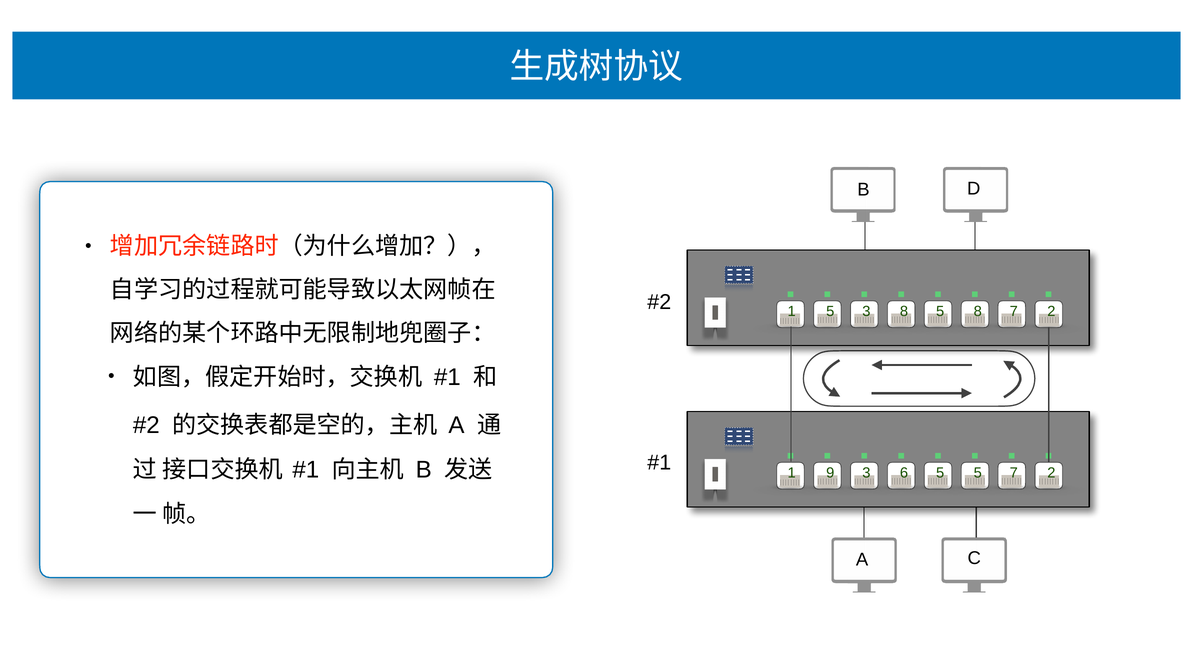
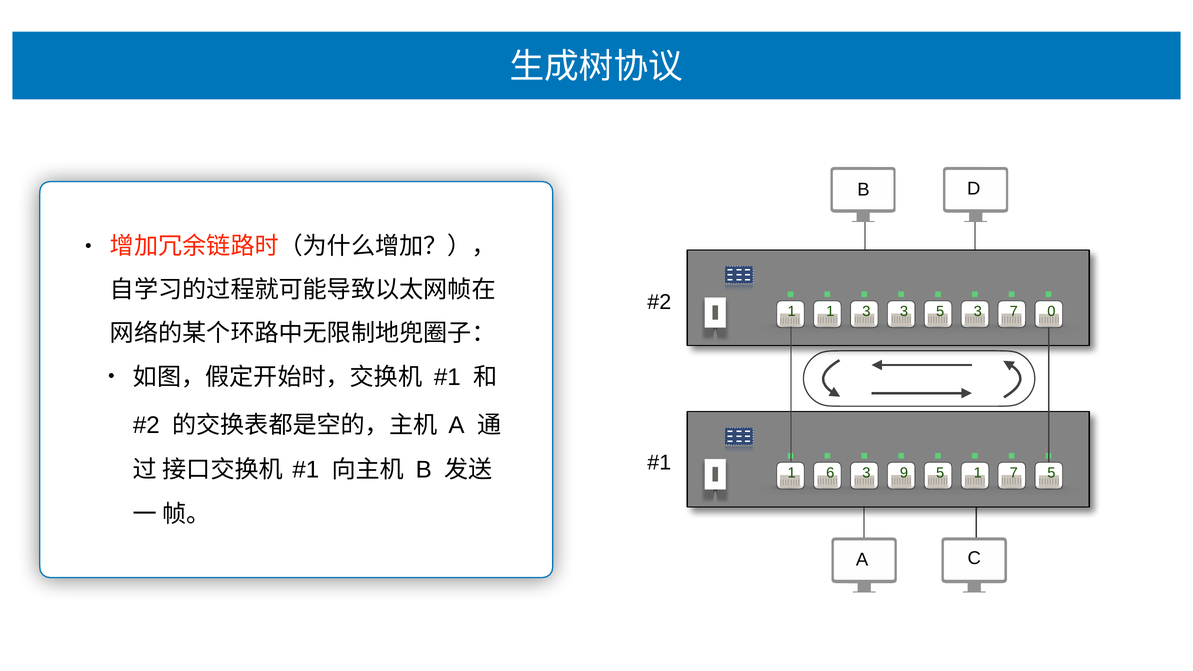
1 5: 5 -> 1
3 8: 8 -> 3
5 8: 8 -> 3
2 at (1051, 311): 2 -> 0
9: 9 -> 6
6: 6 -> 9
5 5: 5 -> 1
2 at (1051, 473): 2 -> 5
